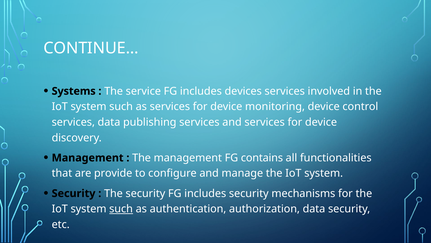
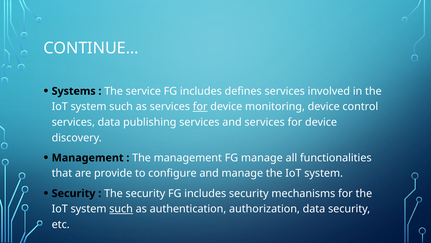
devices: devices -> defines
for at (200, 106) underline: none -> present
FG contains: contains -> manage
